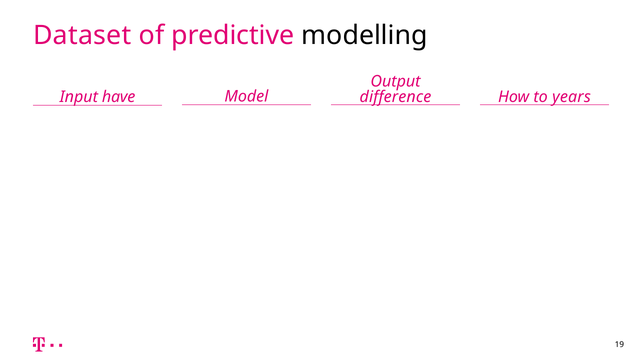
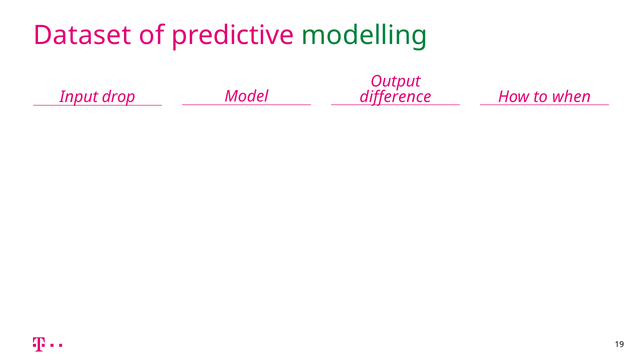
modelling colour: black -> green
years: years -> when
have: have -> drop
